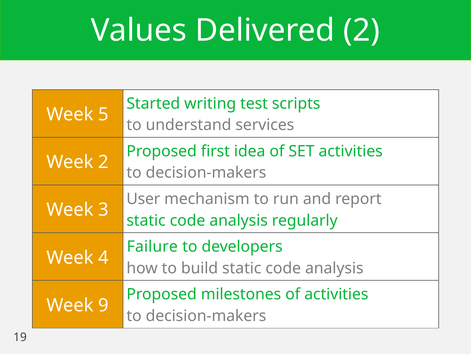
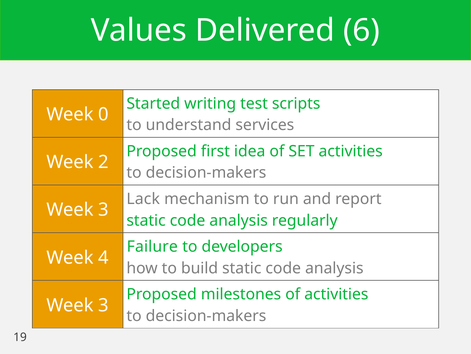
Delivered 2: 2 -> 6
5: 5 -> 0
User: User -> Lack
9 at (104, 305): 9 -> 3
